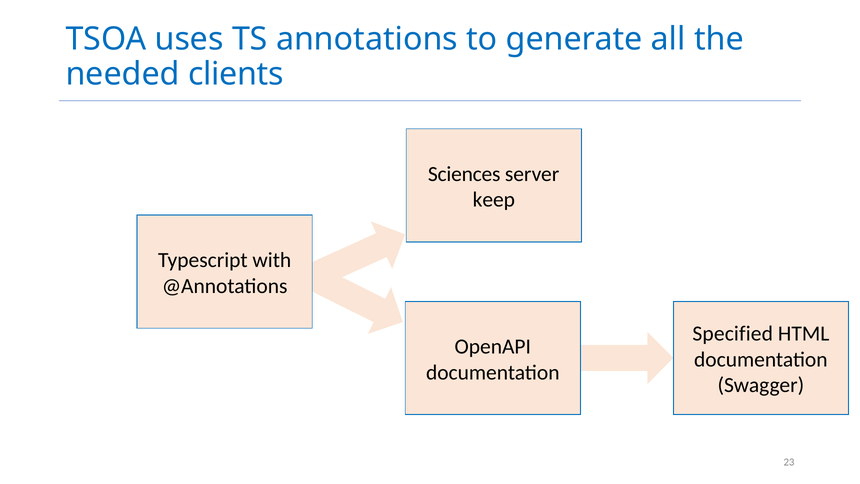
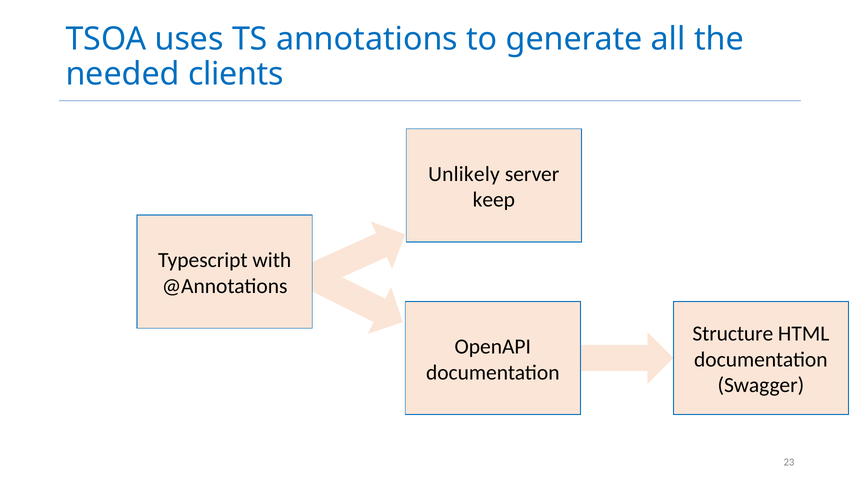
Sciences: Sciences -> Unlikely
Specified: Specified -> Structure
